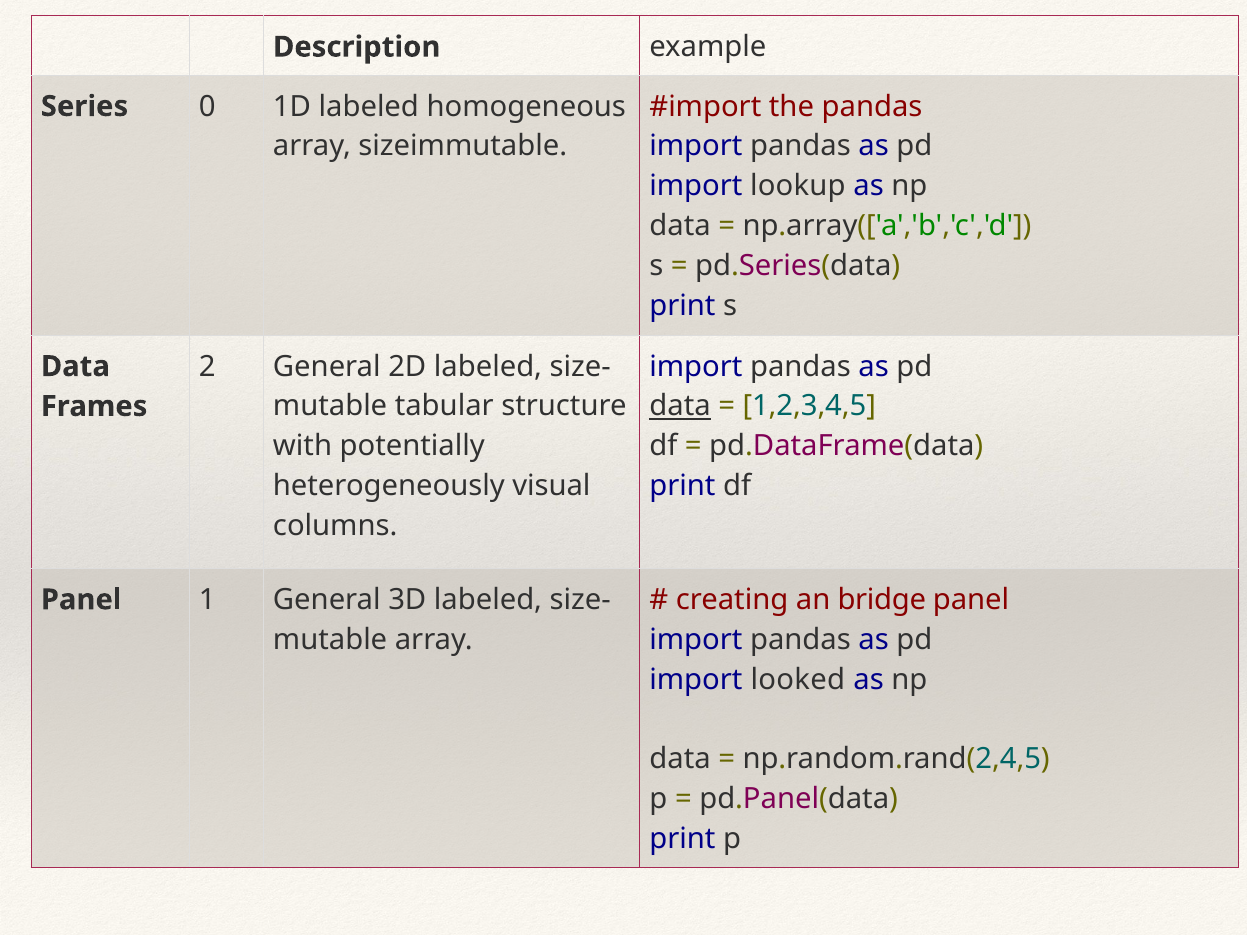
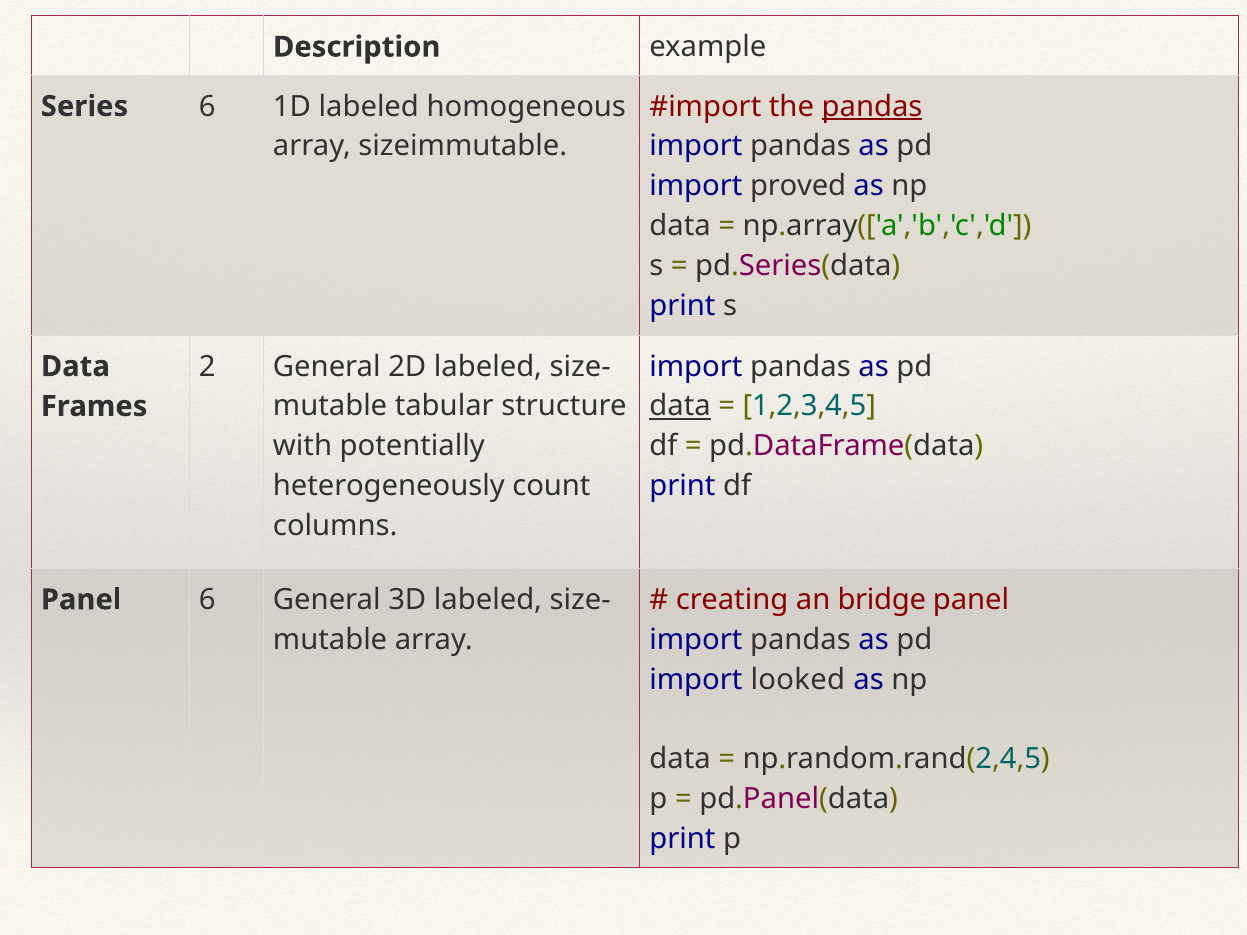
pandas at (872, 106) underline: none -> present
Series 0: 0 -> 6
lookup: lookup -> proved
visual: visual -> count
Panel 1: 1 -> 6
